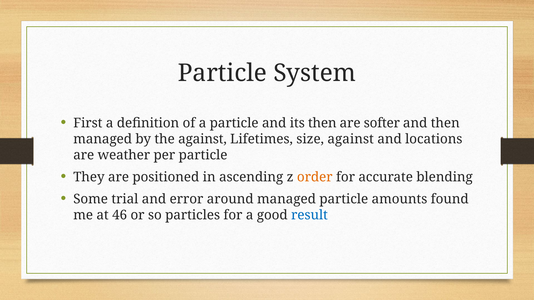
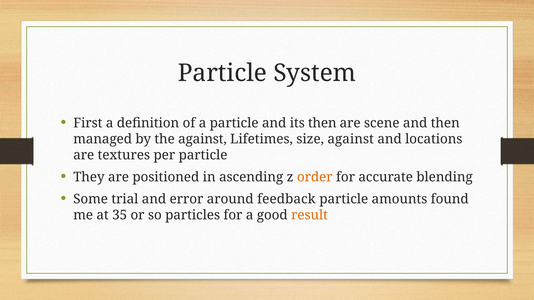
softer: softer -> scene
weather: weather -> textures
around managed: managed -> feedback
46: 46 -> 35
result colour: blue -> orange
